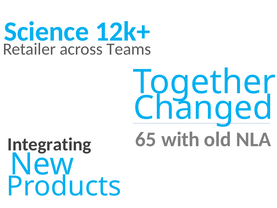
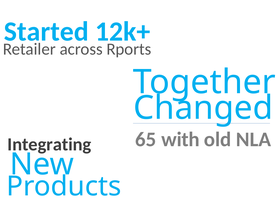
Science: Science -> Started
Teams: Teams -> Rports
